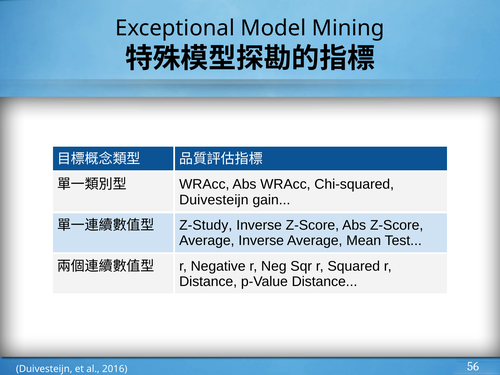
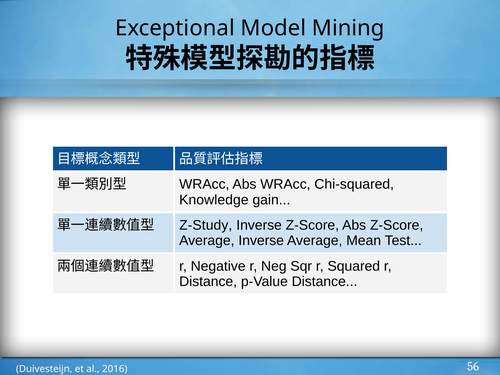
Duivesteijn at (214, 200): Duivesteijn -> Knowledge
